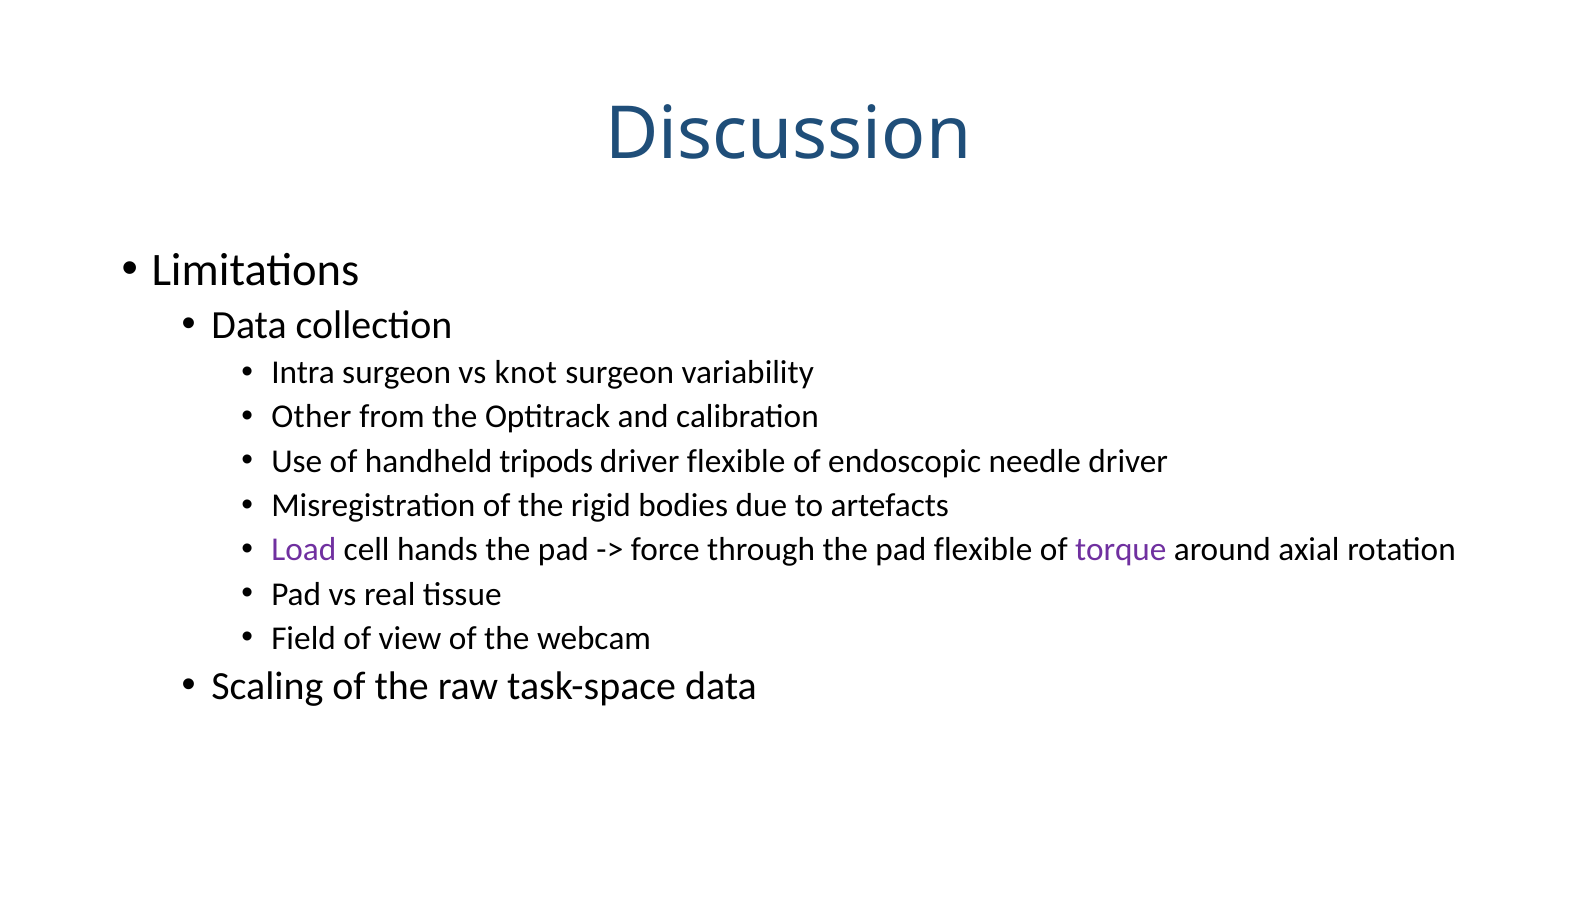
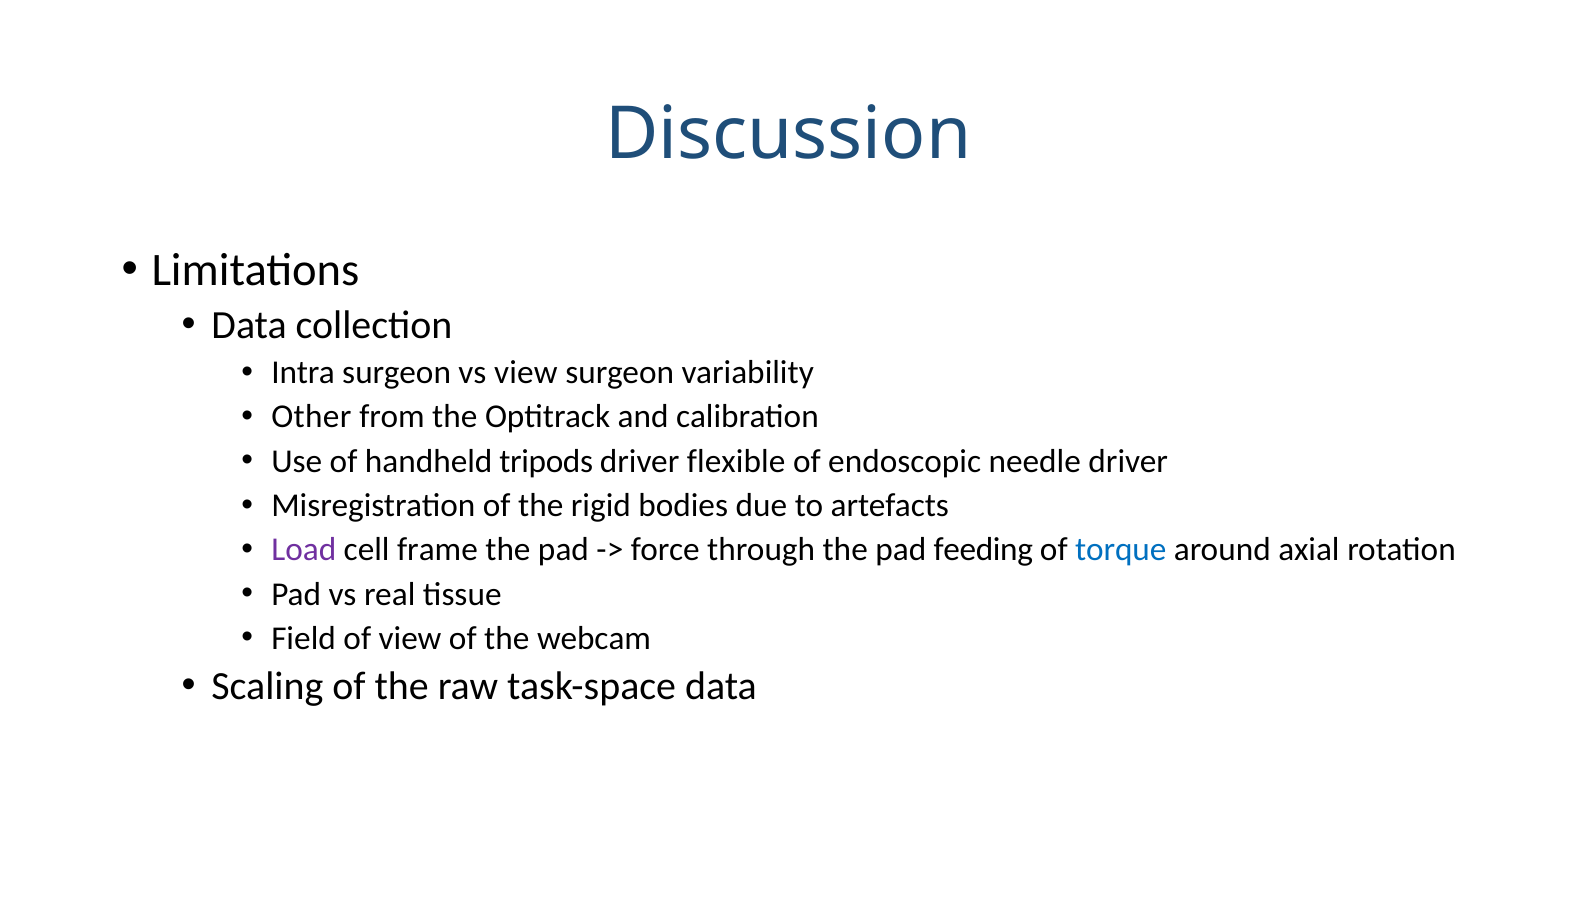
vs knot: knot -> view
hands: hands -> frame
pad flexible: flexible -> feeding
torque colour: purple -> blue
